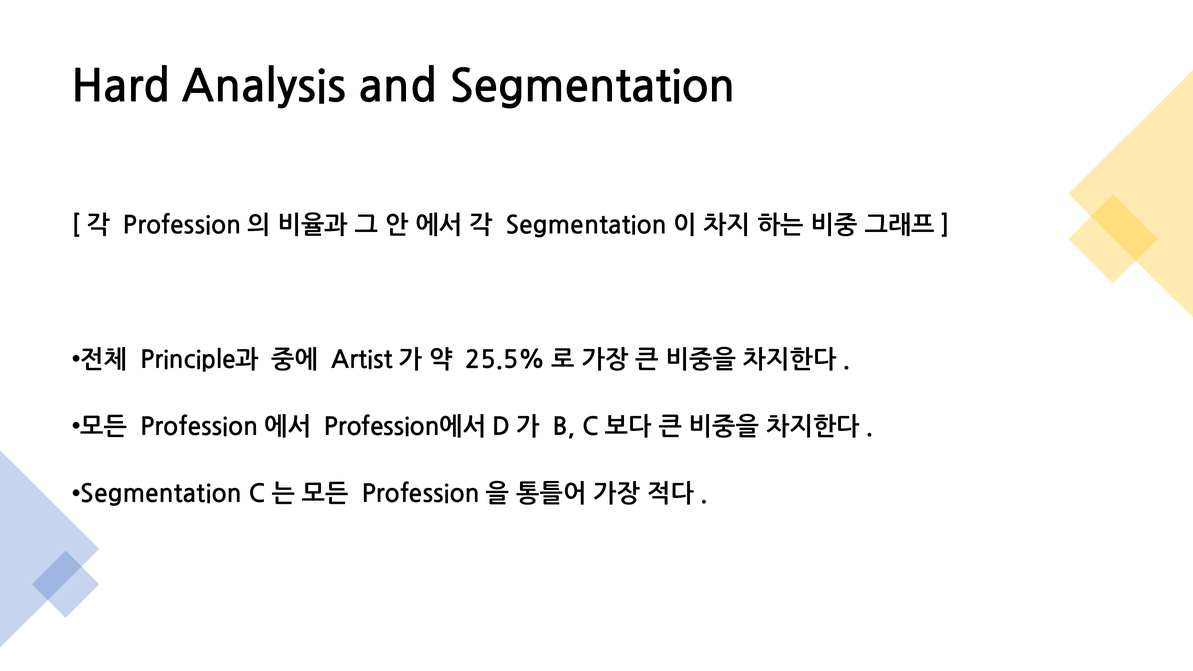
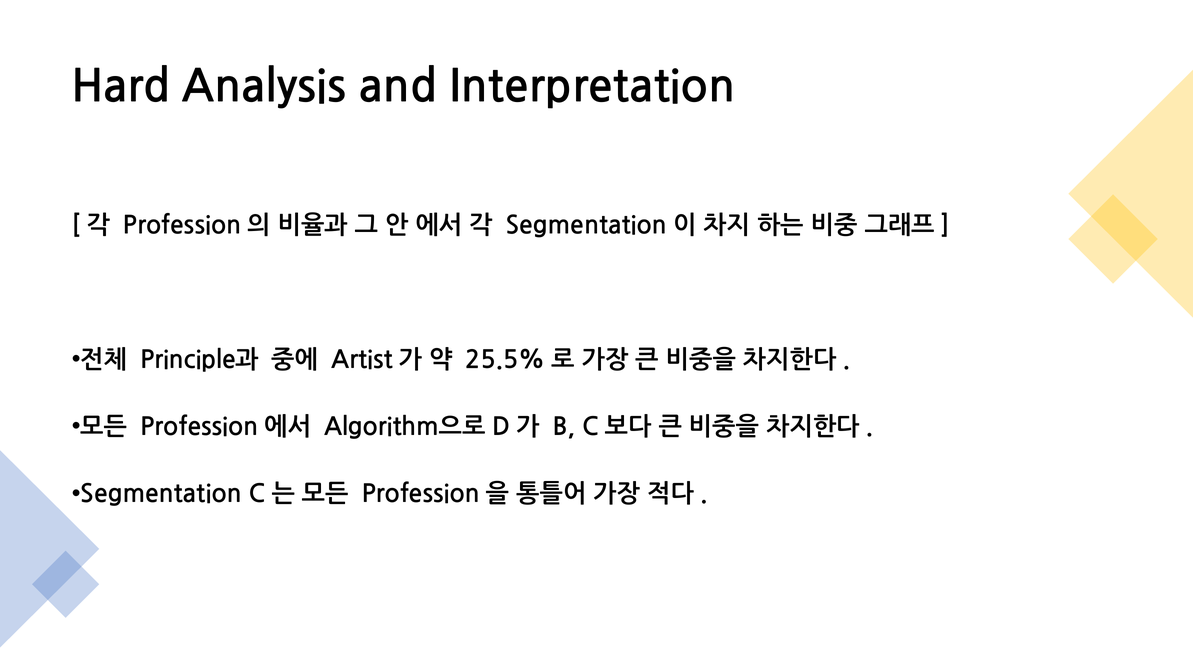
and Segmentation: Segmentation -> Interpretation
Profession에서 at (405, 427): Profession에서 -> Algorithm으로
